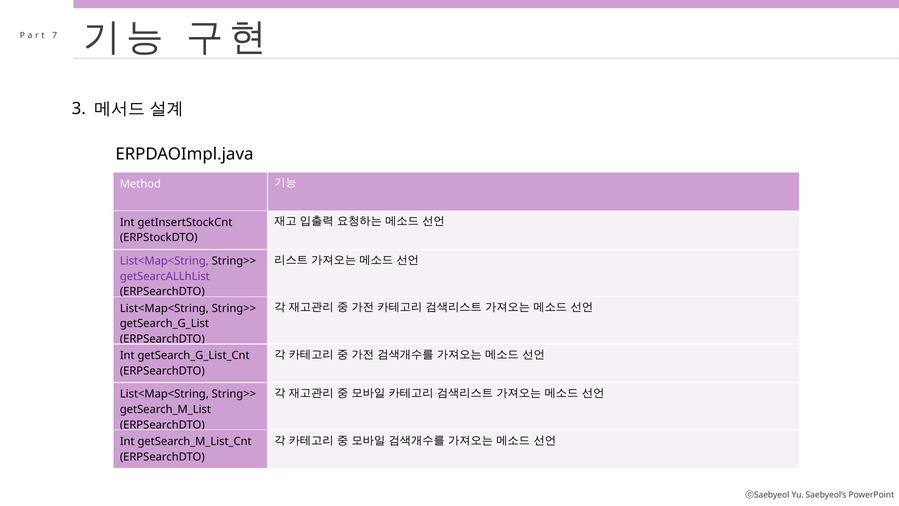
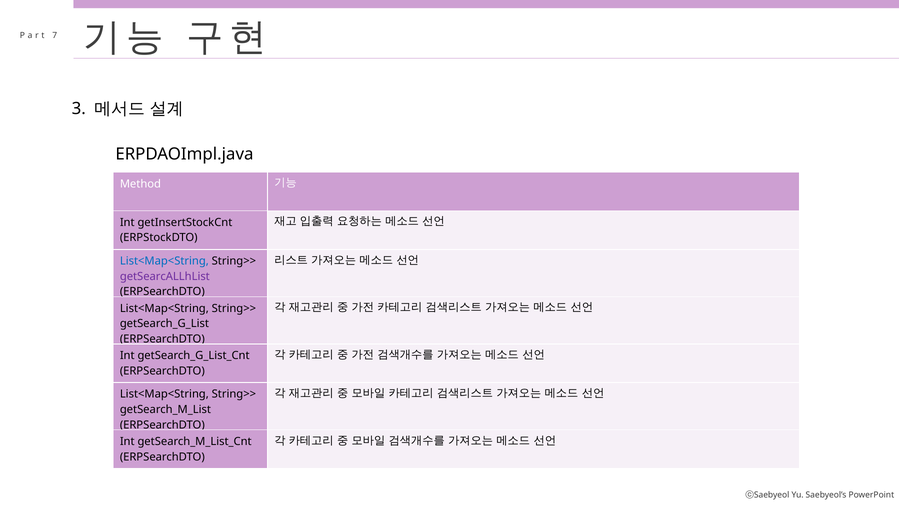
List<Map<String at (164, 261) colour: purple -> blue
